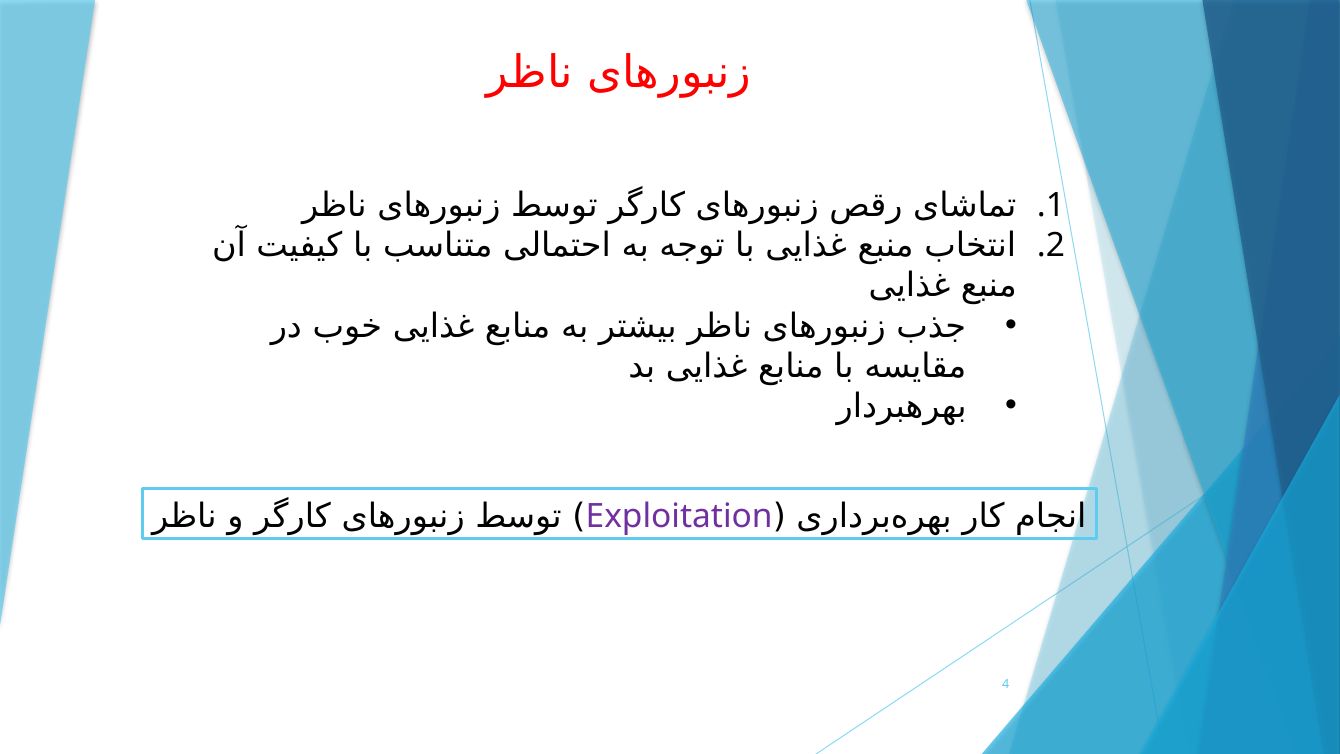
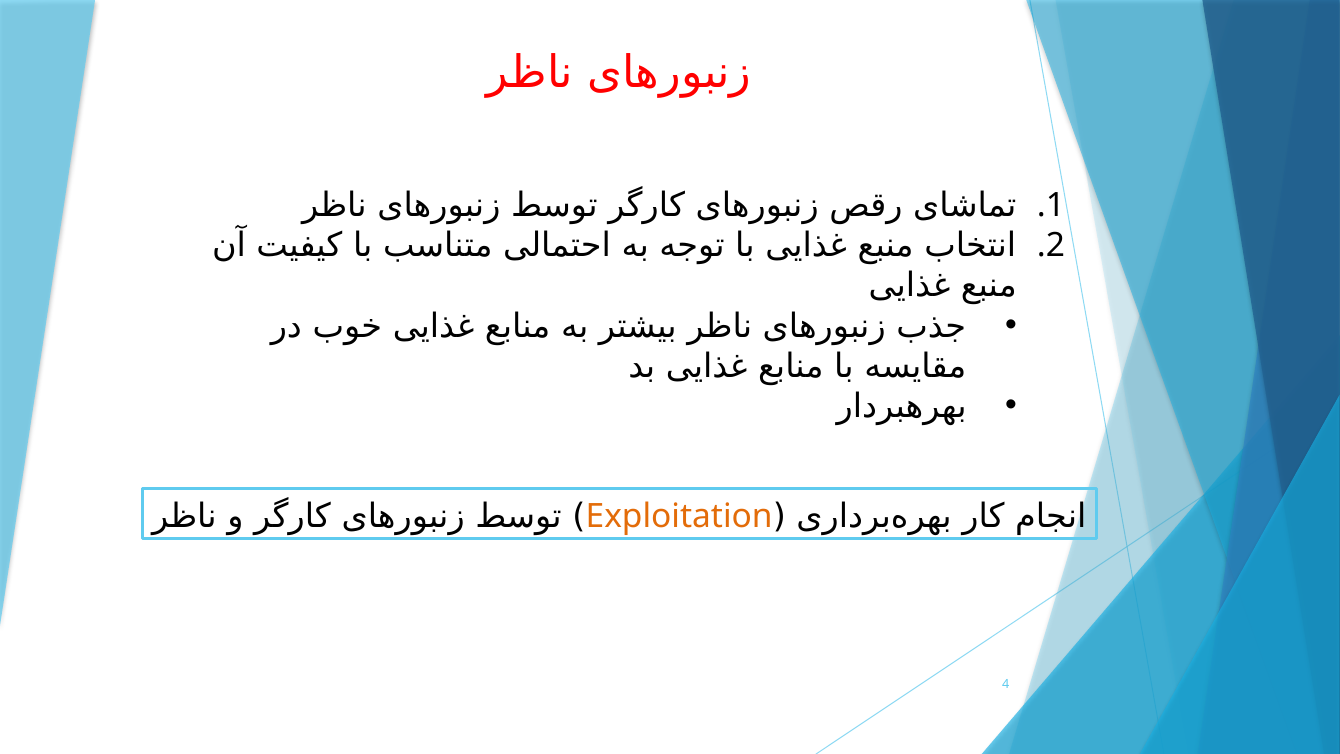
Exploitation colour: purple -> orange
